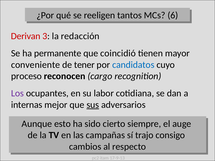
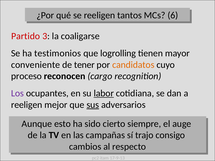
Derivan: Derivan -> Partido
redacción: redacción -> coaligarse
permanente: permanente -> testimonios
coincidió: coincidió -> logrolling
candidatos colour: blue -> orange
labor underline: none -> present
internas at (27, 105): internas -> reeligen
